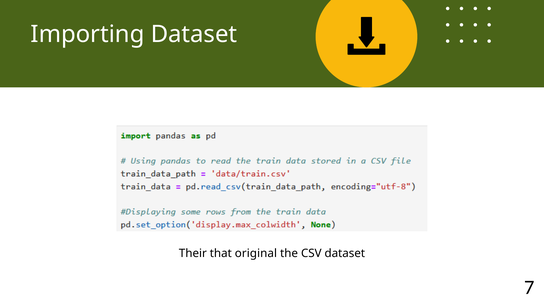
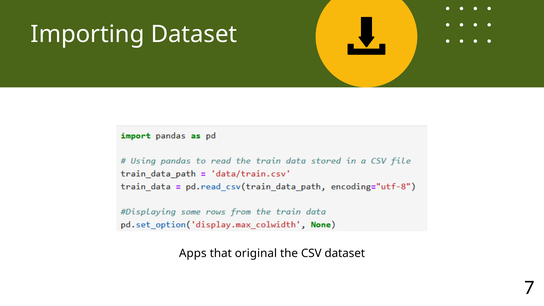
Their: Their -> Apps
